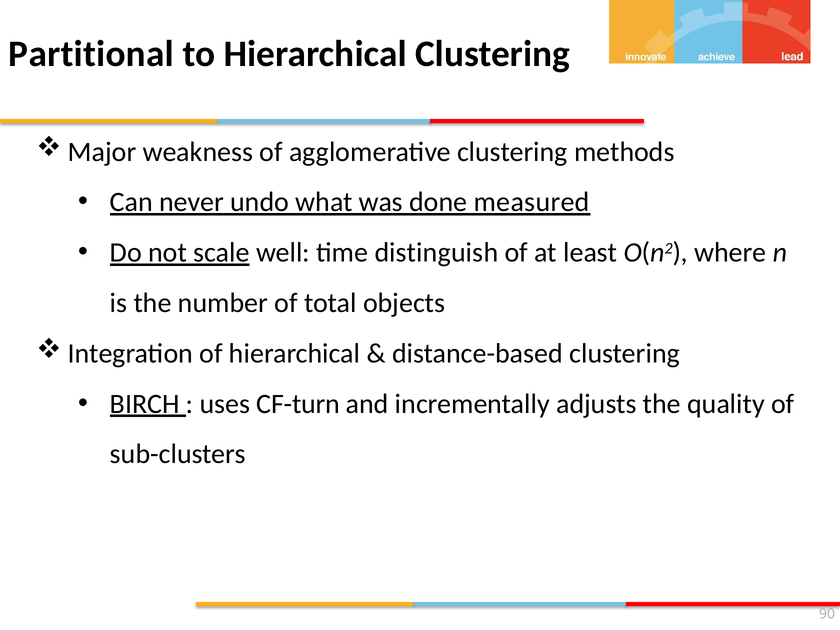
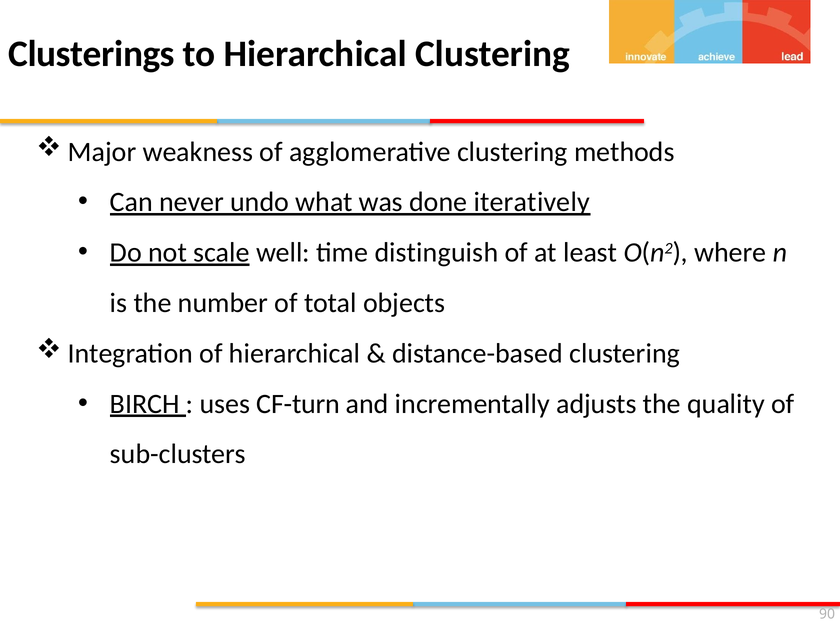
Partitional: Partitional -> Clusterings
measured: measured -> iteratively
